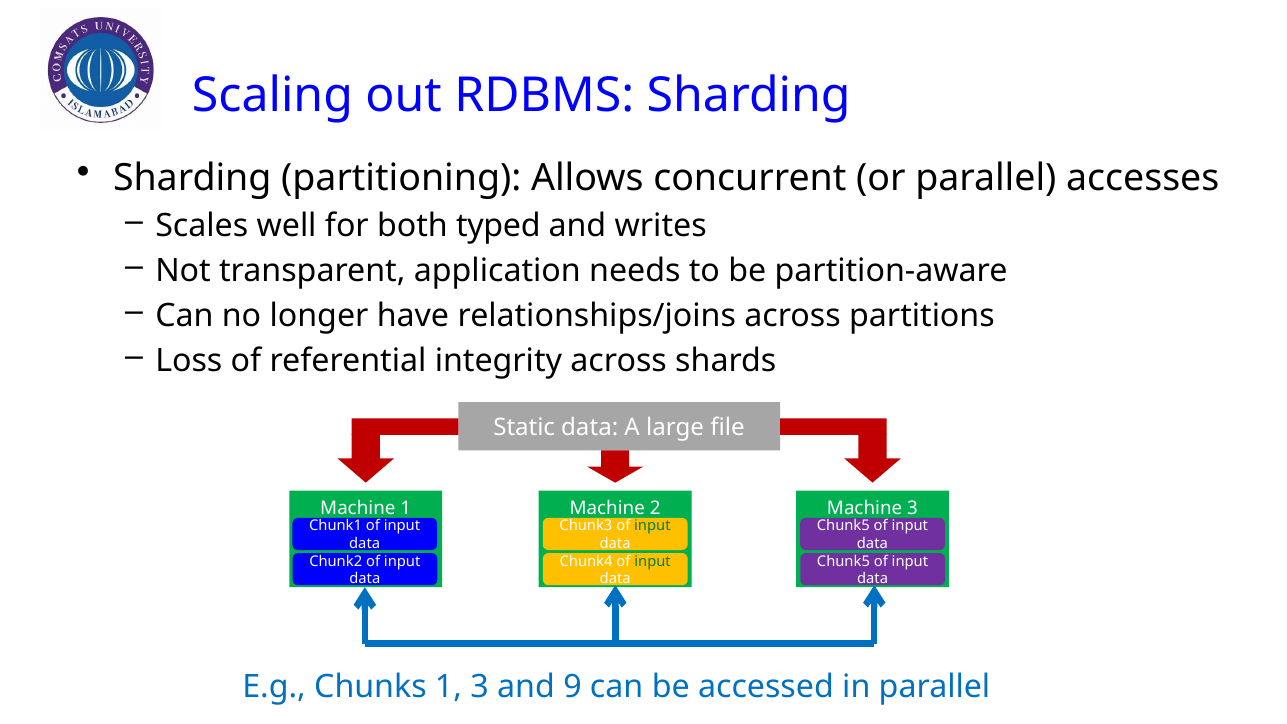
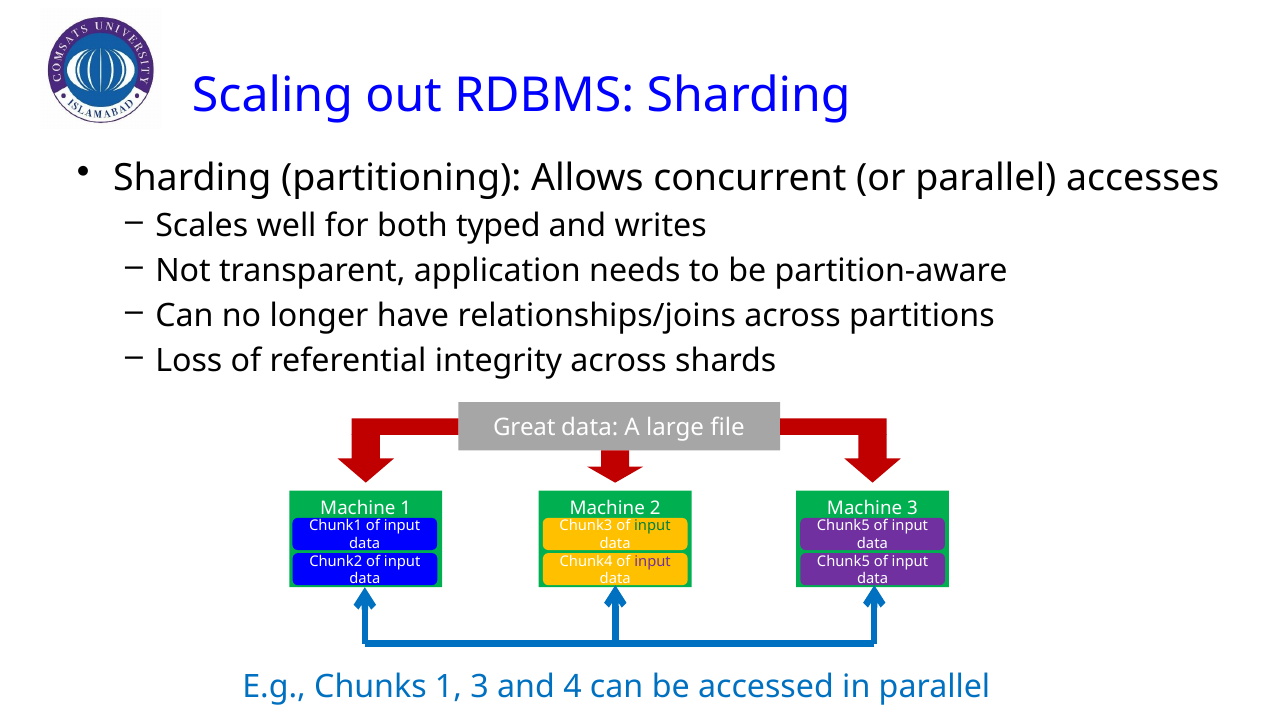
Static: Static -> Great
input at (653, 561) colour: green -> purple
9: 9 -> 4
